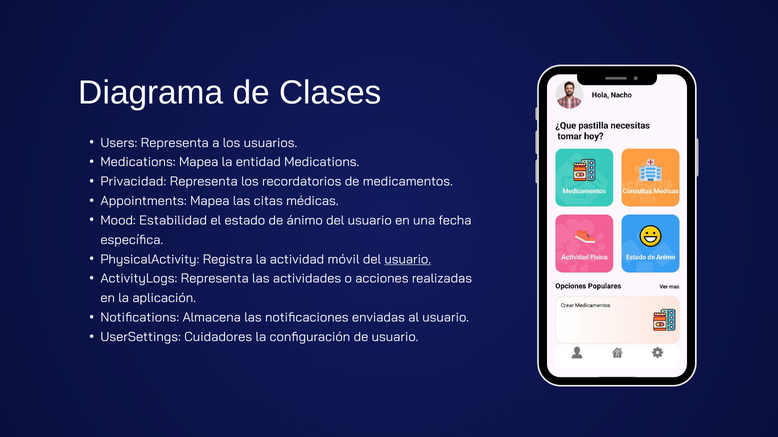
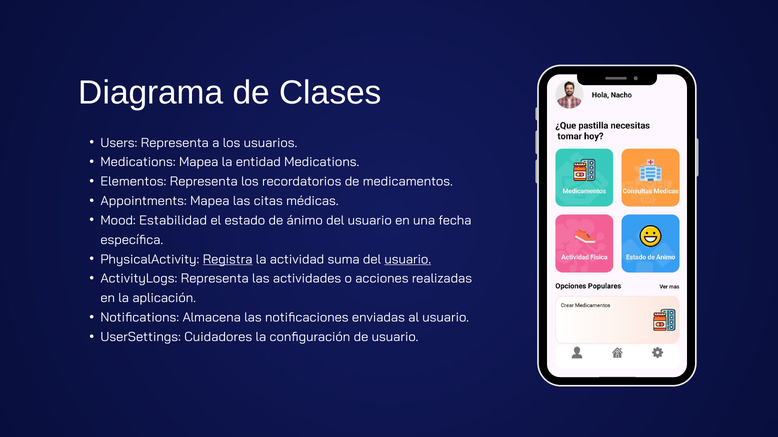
Privacidad: Privacidad -> Elementos
Registra underline: none -> present
móvil: móvil -> suma
